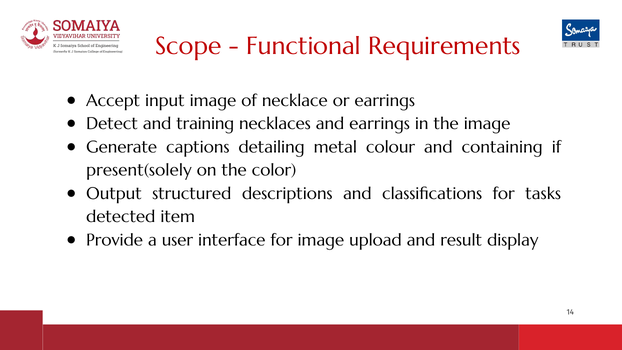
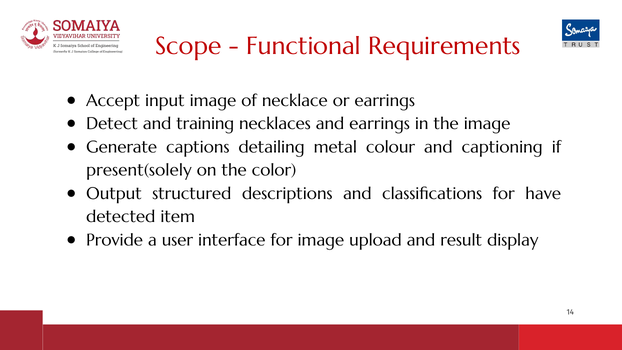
containing: containing -> captioning
tasks: tasks -> have
